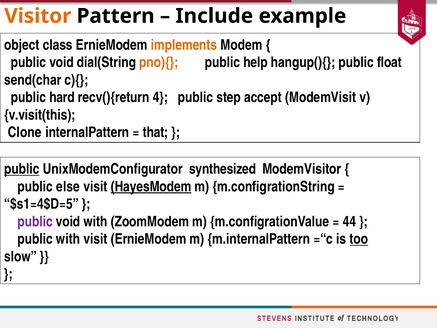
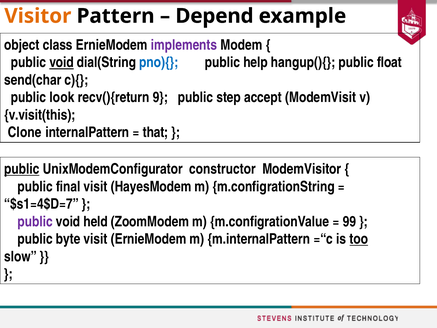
Include: Include -> Depend
implements colour: orange -> purple
void at (62, 62) underline: none -> present
pno){ colour: orange -> blue
hard: hard -> look
4: 4 -> 9
synthesized: synthesized -> constructor
else: else -> final
HayesModem underline: present -> none
$s1=4$D=5: $s1=4$D=5 -> $s1=4$D=7
void with: with -> held
44: 44 -> 99
public with: with -> byte
